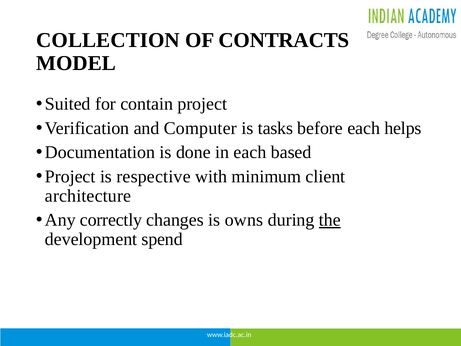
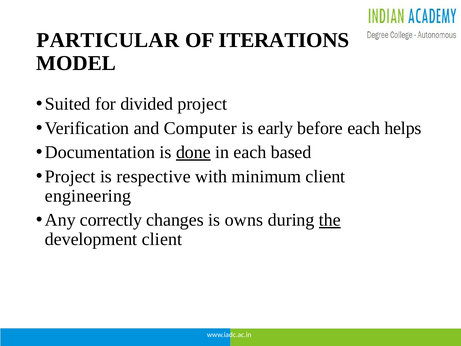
COLLECTION: COLLECTION -> PARTICULAR
CONTRACTS: CONTRACTS -> ITERATIONS
contain: contain -> divided
tasks: tasks -> early
done underline: none -> present
architecture: architecture -> engineering
development spend: spend -> client
